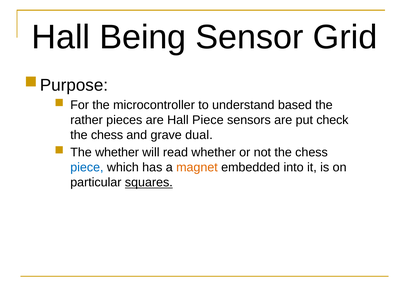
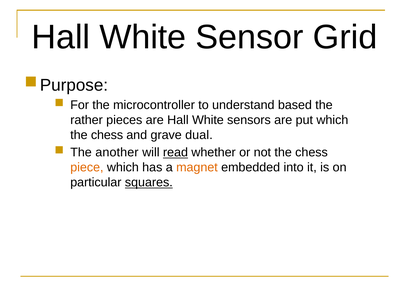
Being at (143, 37): Being -> White
are Hall Piece: Piece -> White
put check: check -> which
The whether: whether -> another
read underline: none -> present
piece at (87, 167) colour: blue -> orange
